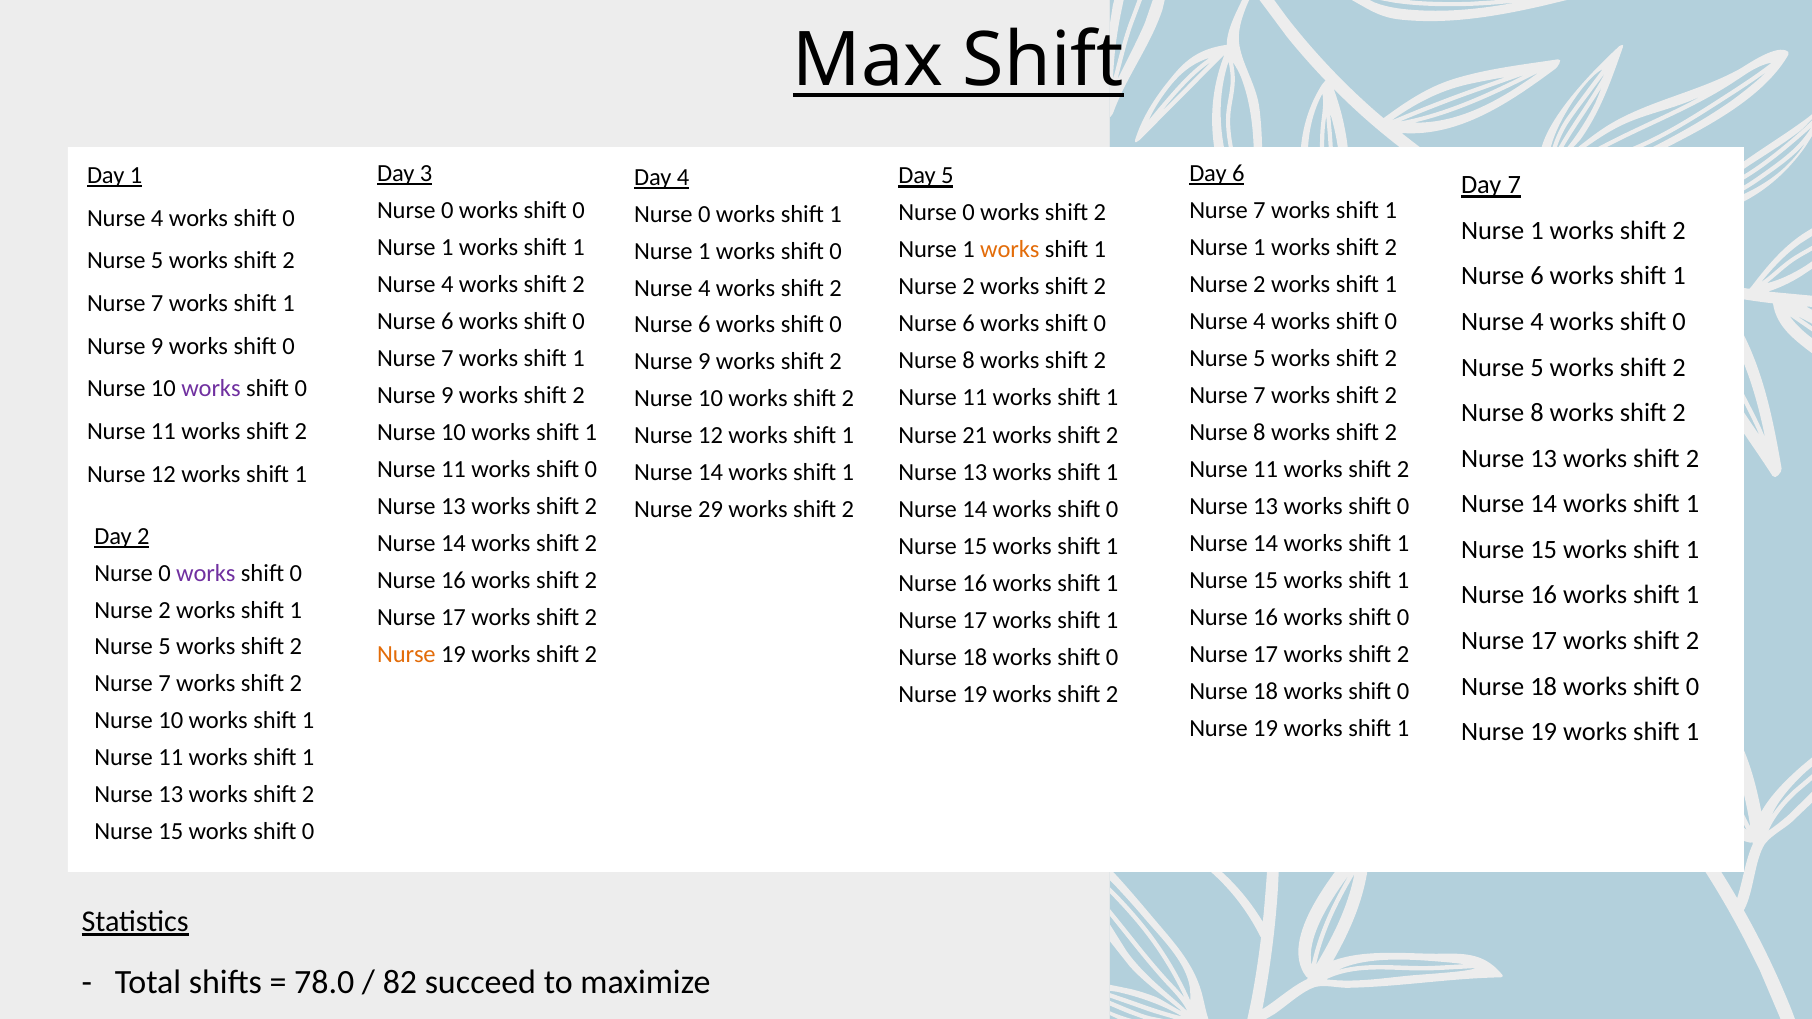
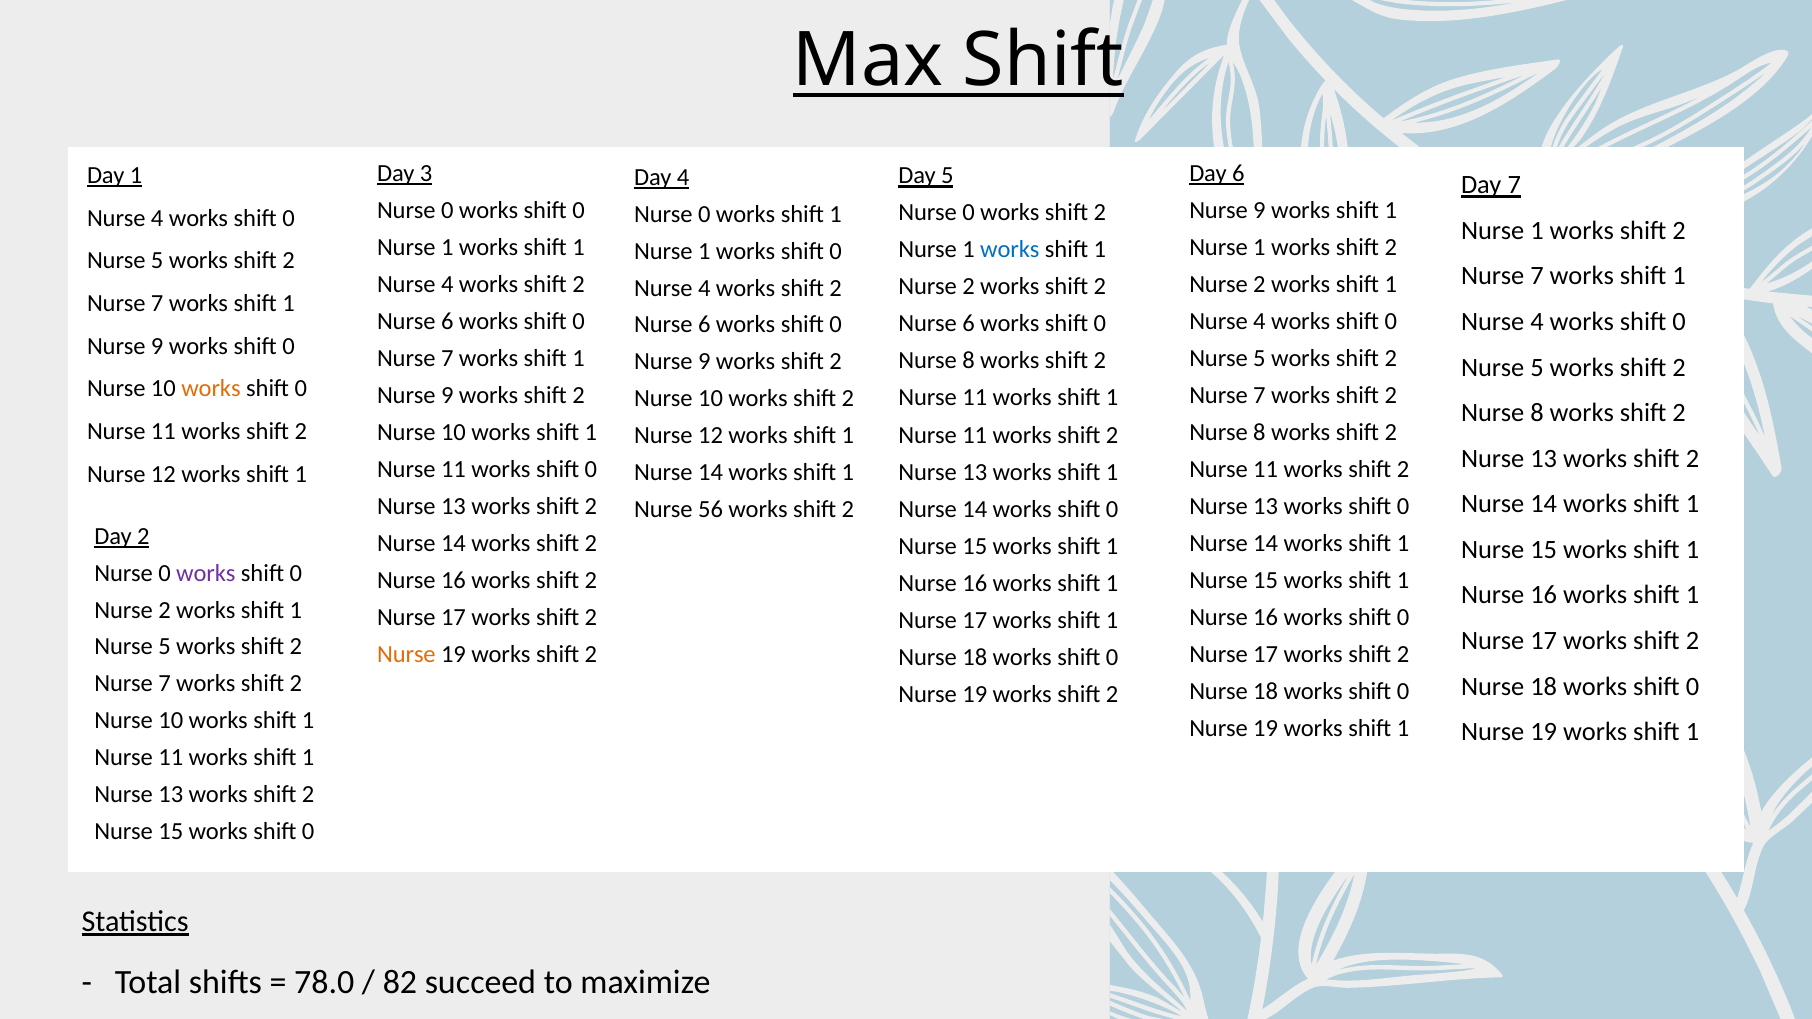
7 at (1259, 210): 7 -> 9
works at (1010, 250) colour: orange -> blue
6 at (1537, 276): 6 -> 7
works at (211, 389) colour: purple -> orange
21 at (975, 435): 21 -> 11
29: 29 -> 56
